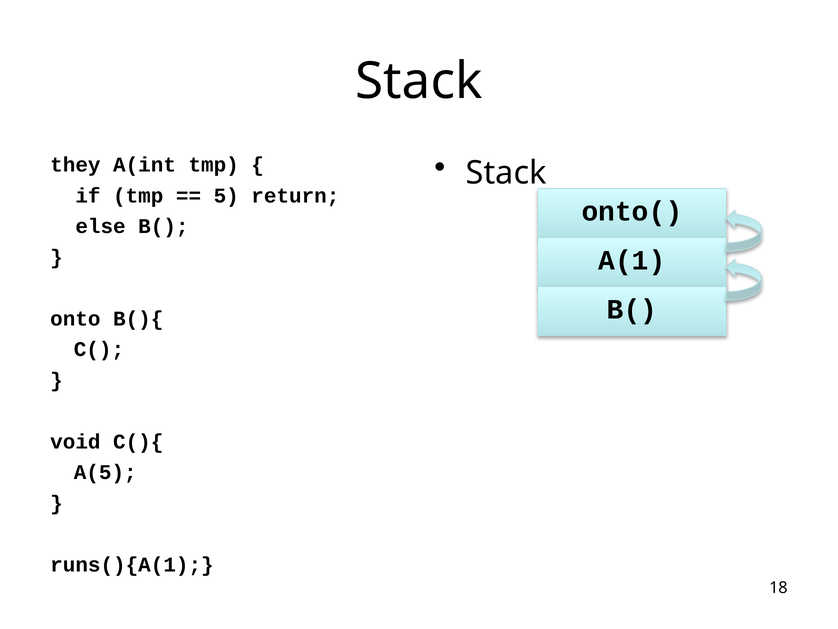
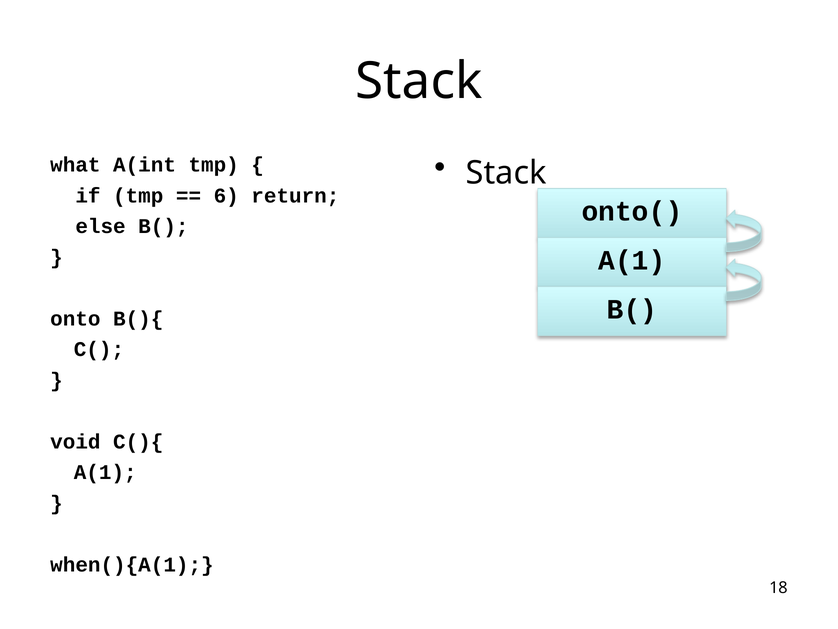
they: they -> what
5: 5 -> 6
A(5 at (105, 472): A(5 -> A(1
runs(){A(1: runs(){A(1 -> when(){A(1
